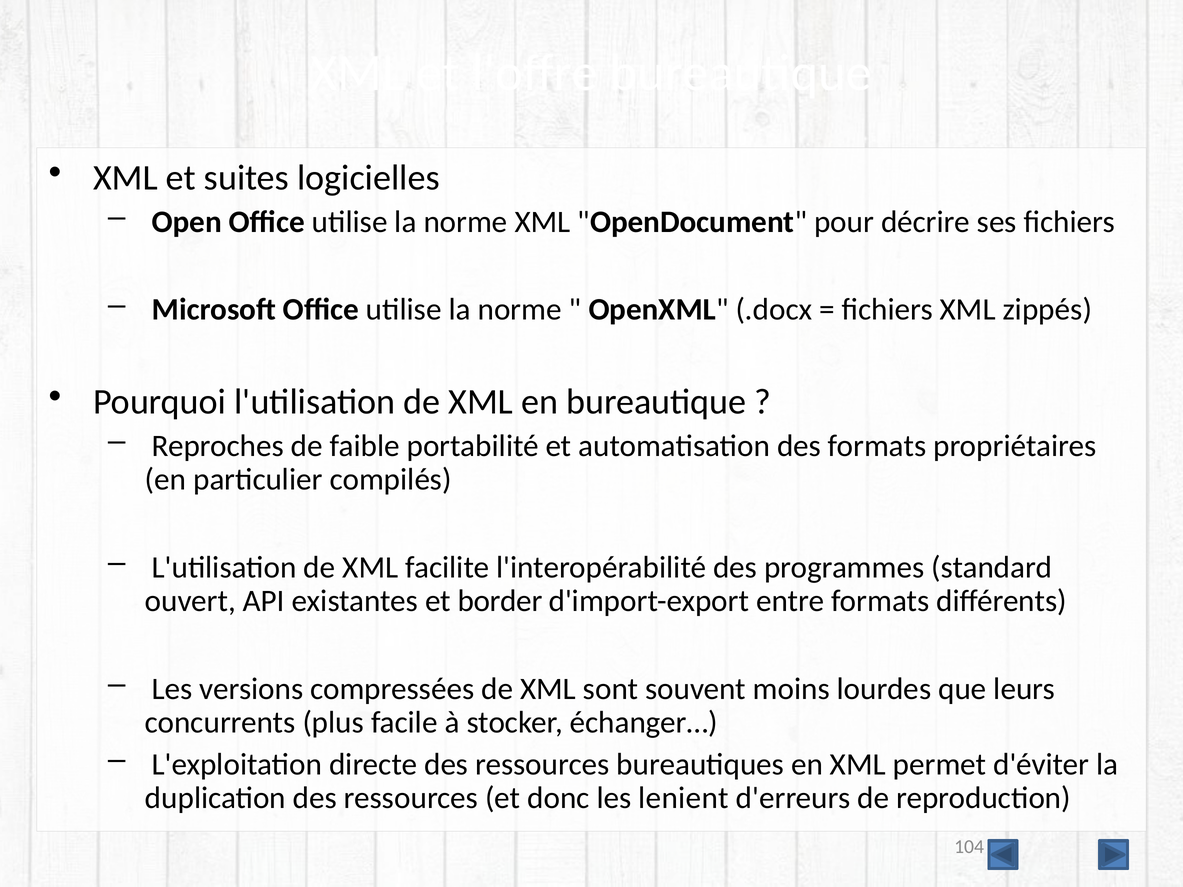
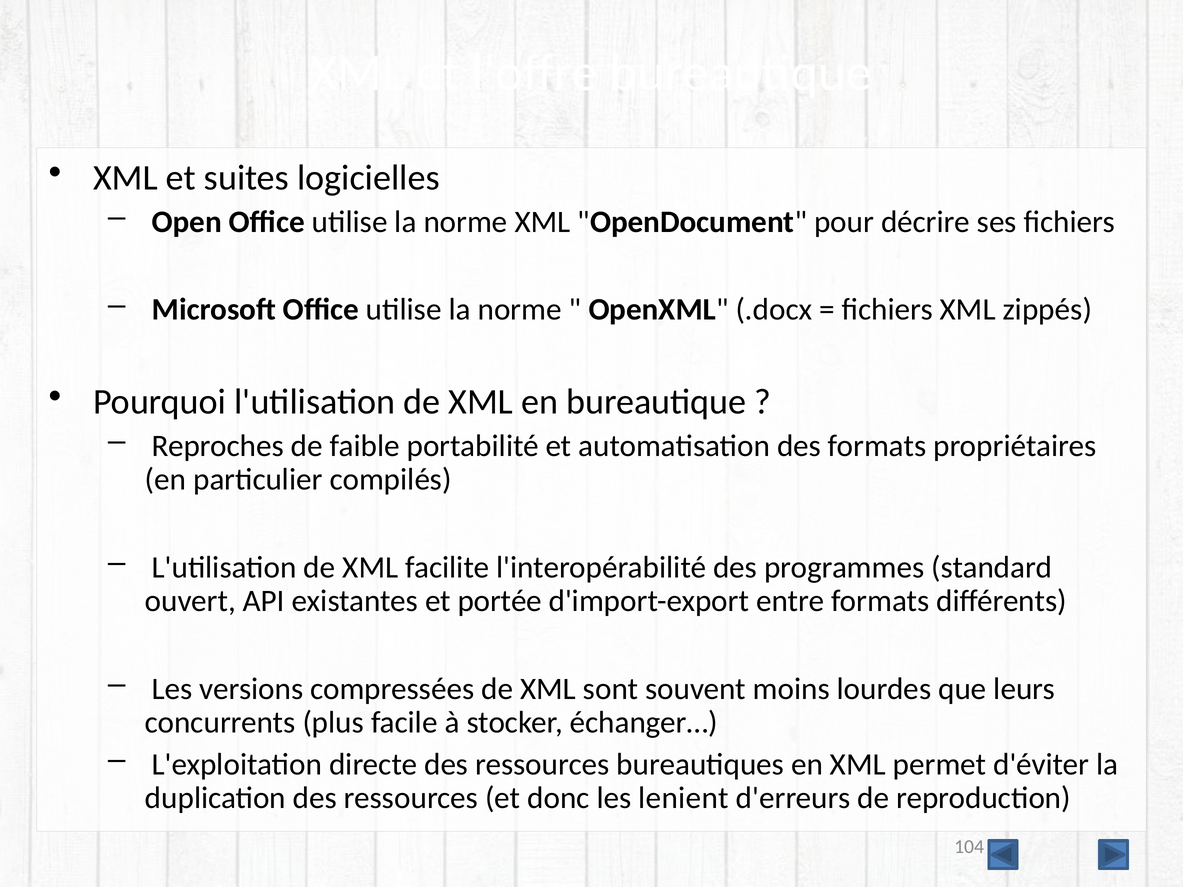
border: border -> portée
